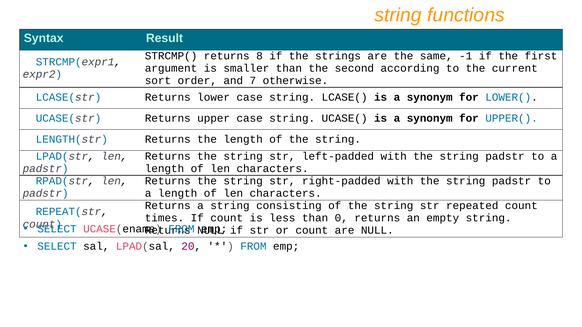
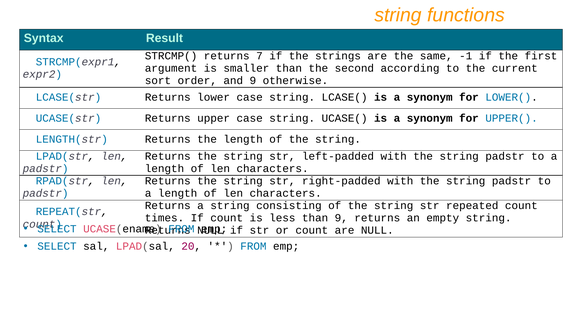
8: 8 -> 7
and 7: 7 -> 9
than 0: 0 -> 9
